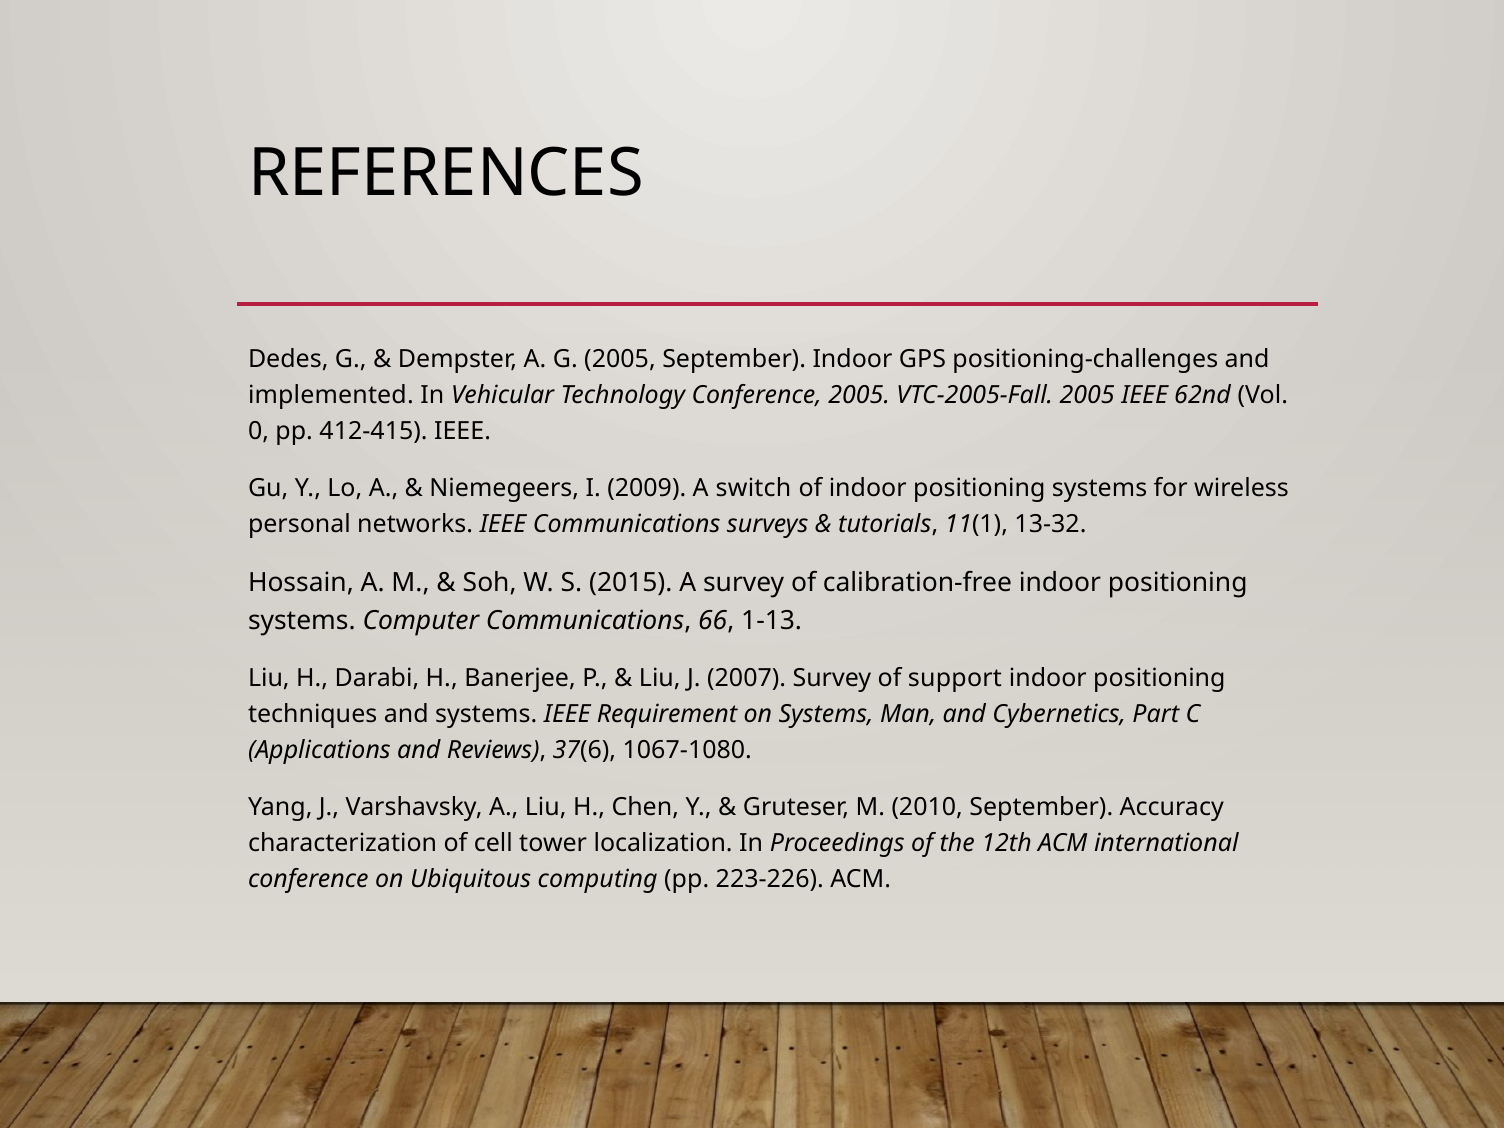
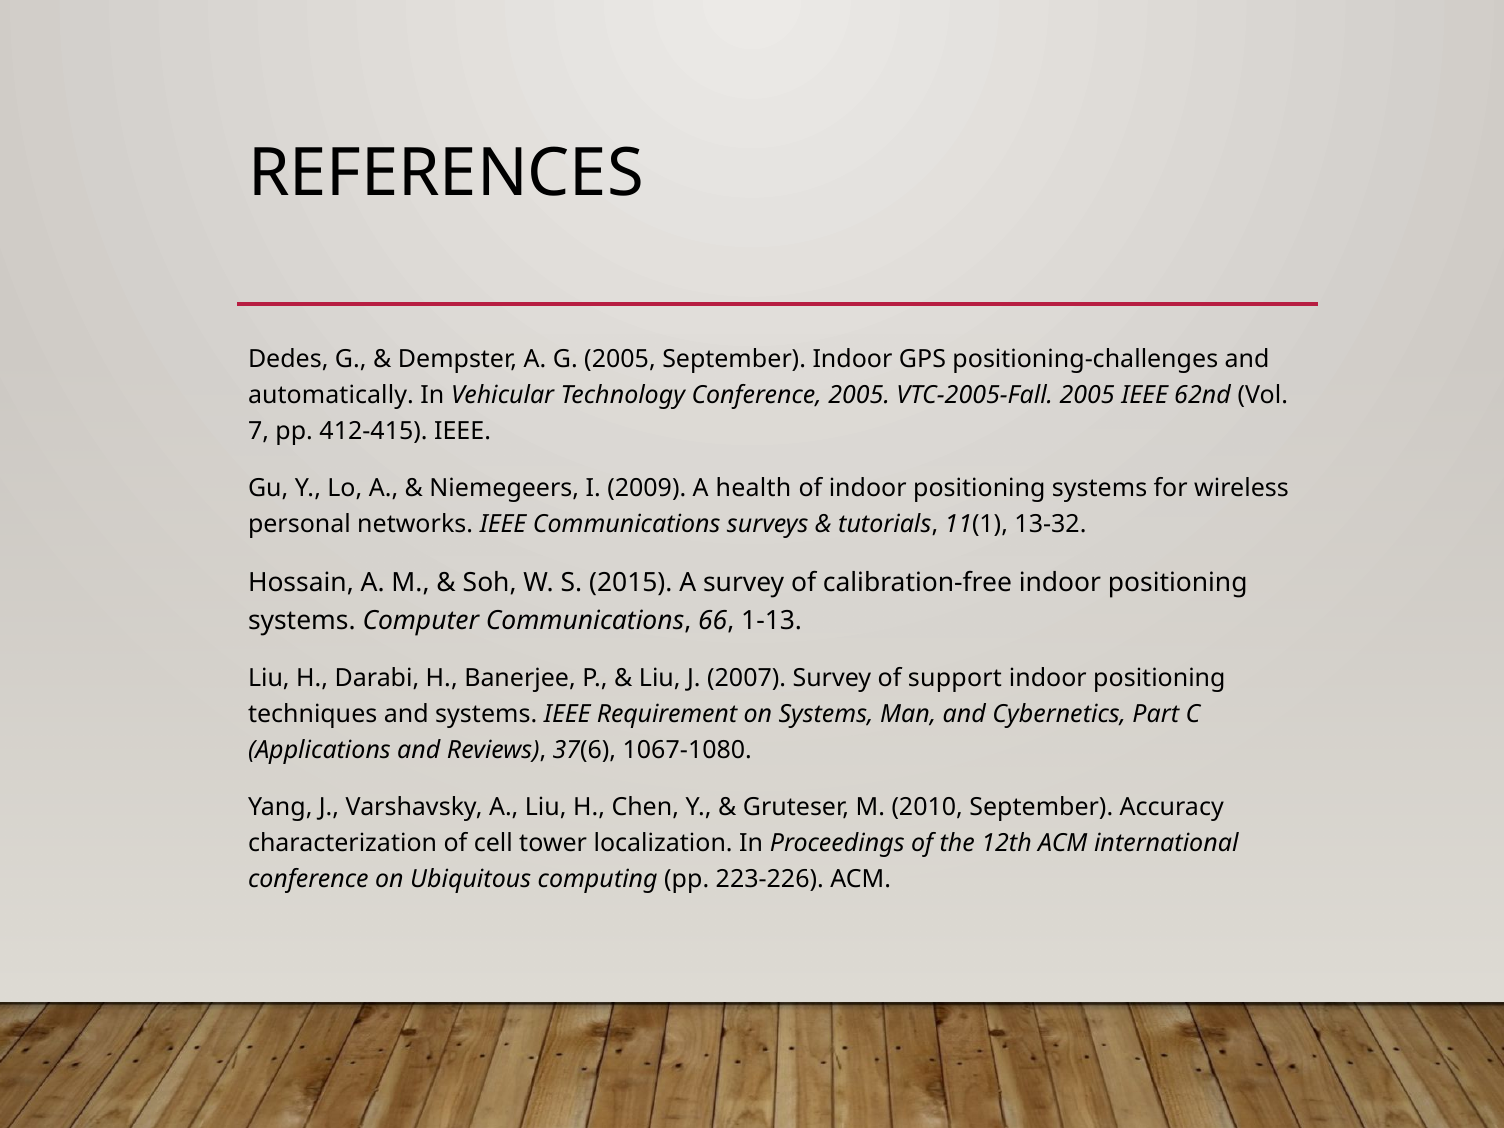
implemented: implemented -> automatically
0: 0 -> 7
switch: switch -> health
